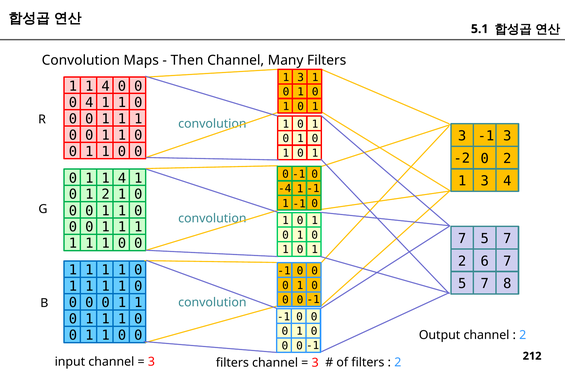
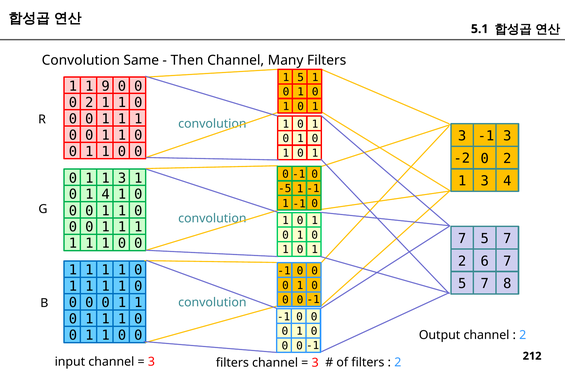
Maps: Maps -> Same
3 at (301, 77): 3 -> 5
4 at (106, 86): 4 -> 9
4 at (89, 103): 4 -> 2
4 at (122, 178): 4 -> 3
-4: -4 -> -5
1 2: 2 -> 4
